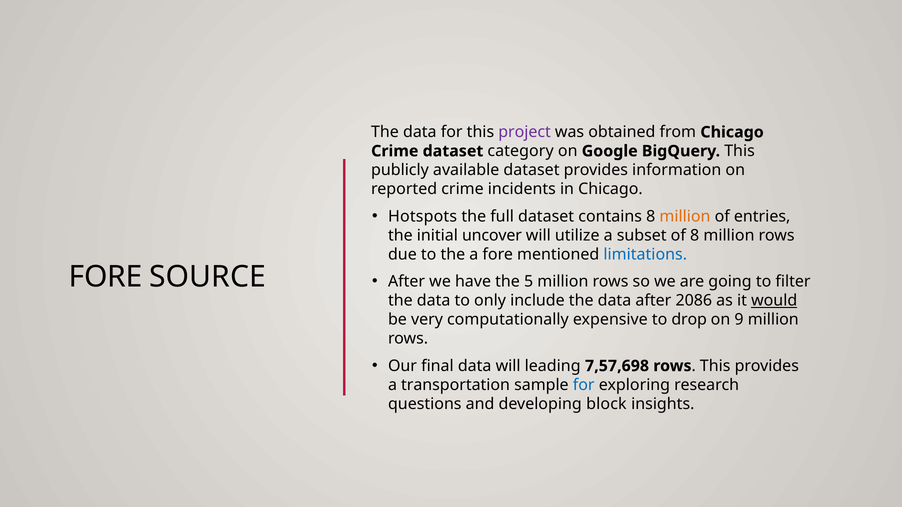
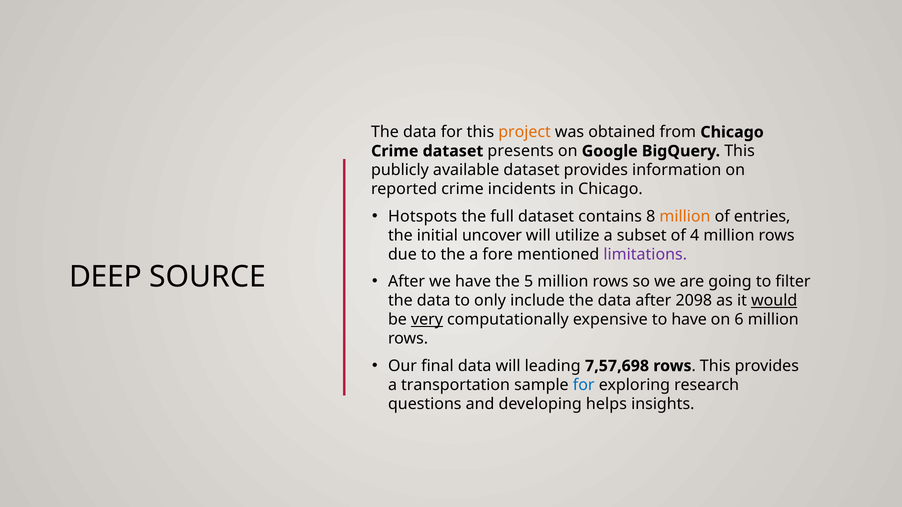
project colour: purple -> orange
category: category -> presents
of 8: 8 -> 4
limitations colour: blue -> purple
FORE at (106, 277): FORE -> DEEP
2086: 2086 -> 2098
very underline: none -> present
to drop: drop -> have
9: 9 -> 6
block: block -> helps
